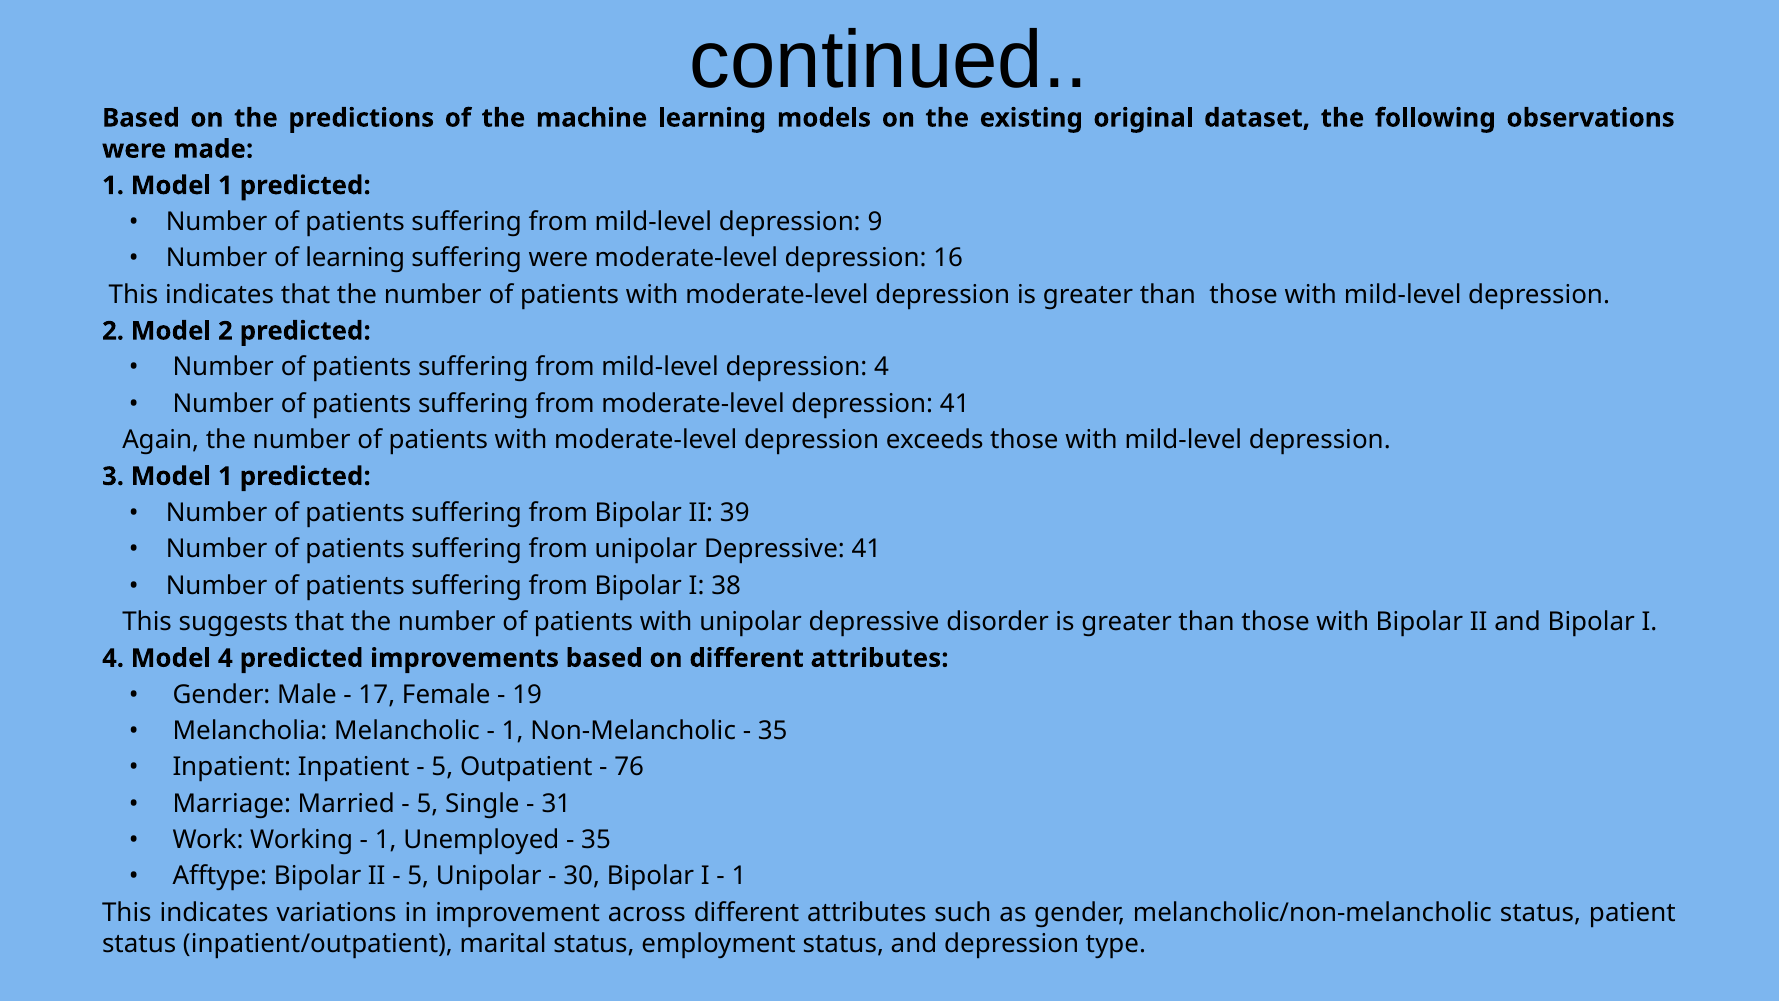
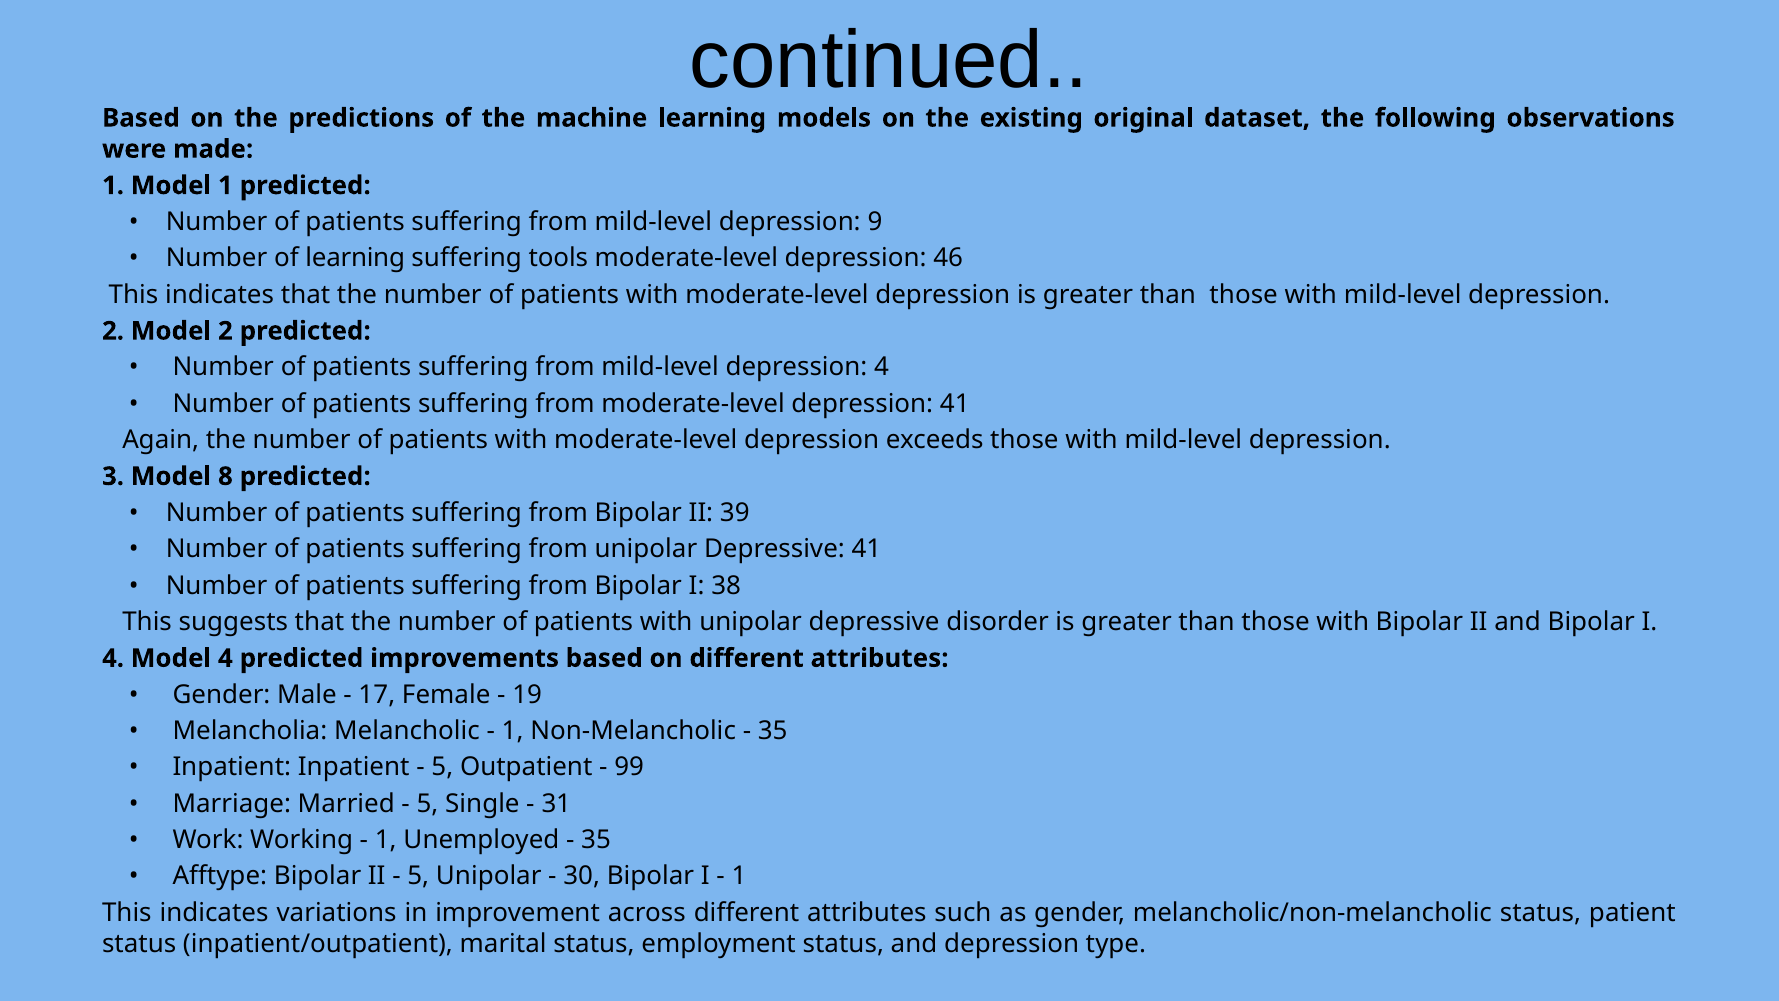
suffering were: were -> tools
16: 16 -> 46
3 Model 1: 1 -> 8
76: 76 -> 99
